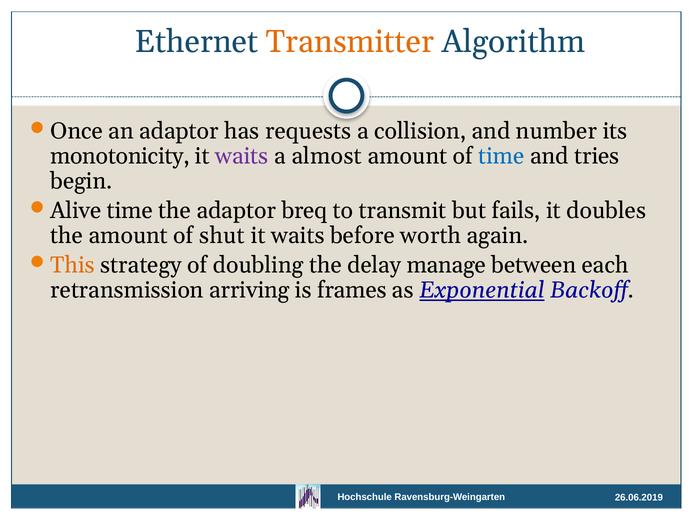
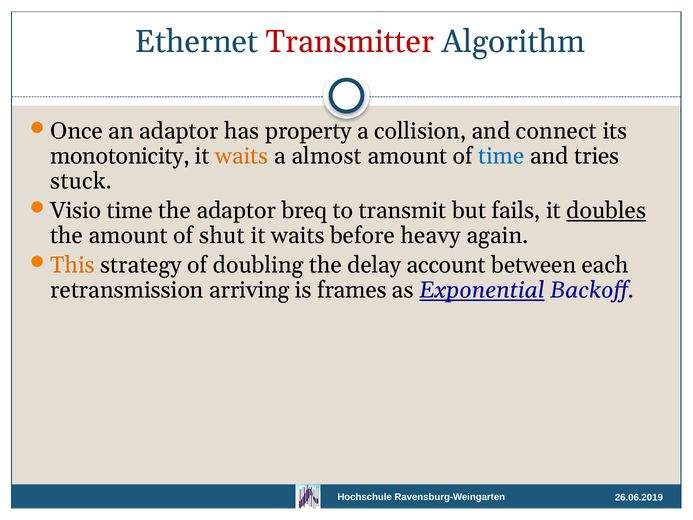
Transmitter colour: orange -> red
requests: requests -> property
number: number -> connect
waits at (242, 156) colour: purple -> orange
begin: begin -> stuck
Alive: Alive -> Visio
doubles underline: none -> present
worth: worth -> heavy
manage: manage -> account
